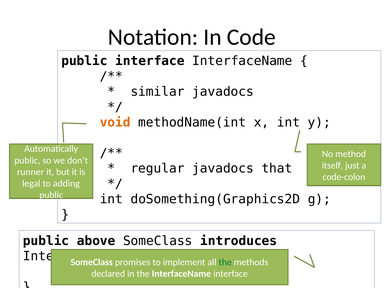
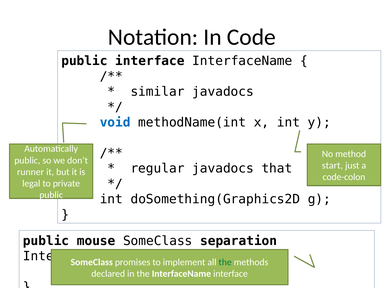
void colour: orange -> blue
itself: itself -> start
adding: adding -> private
above: above -> mouse
introduces: introduces -> separation
